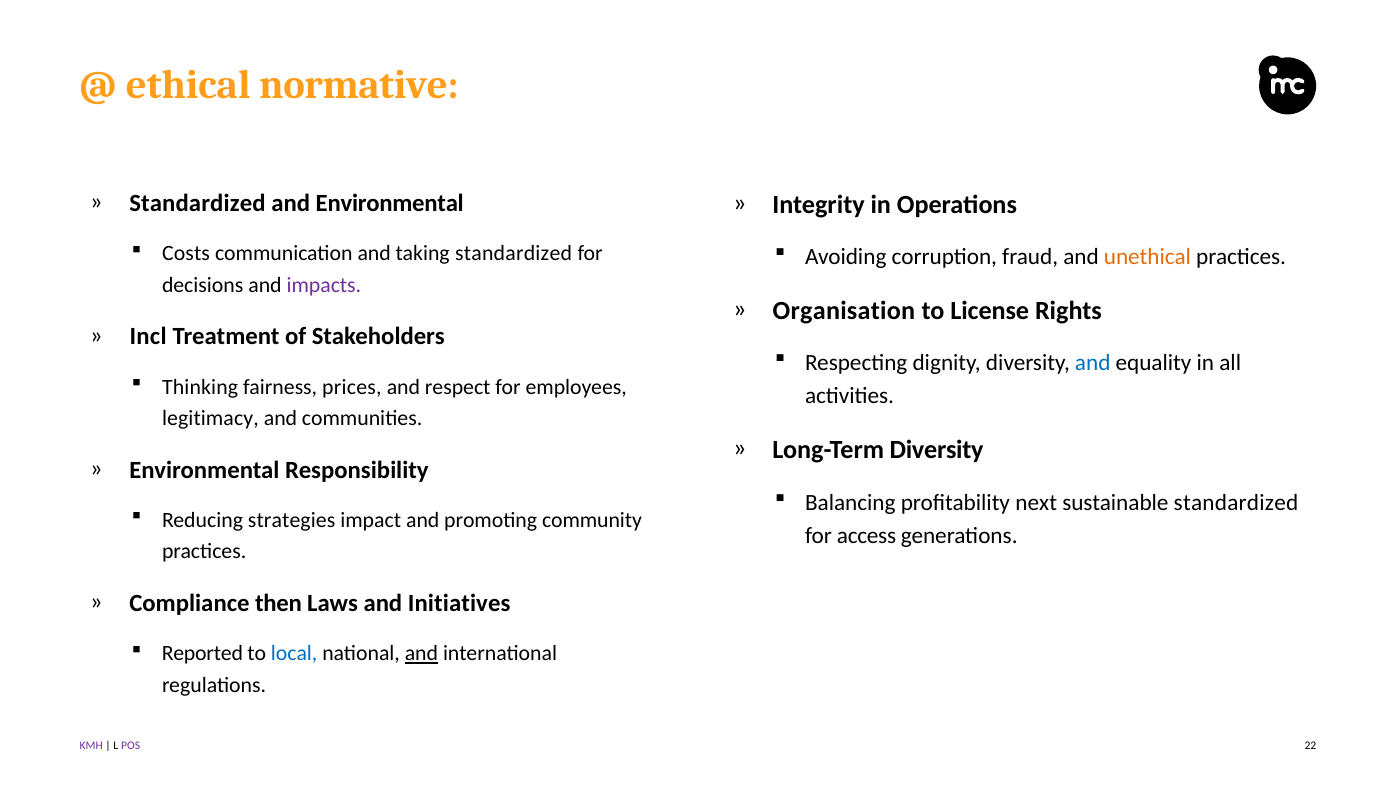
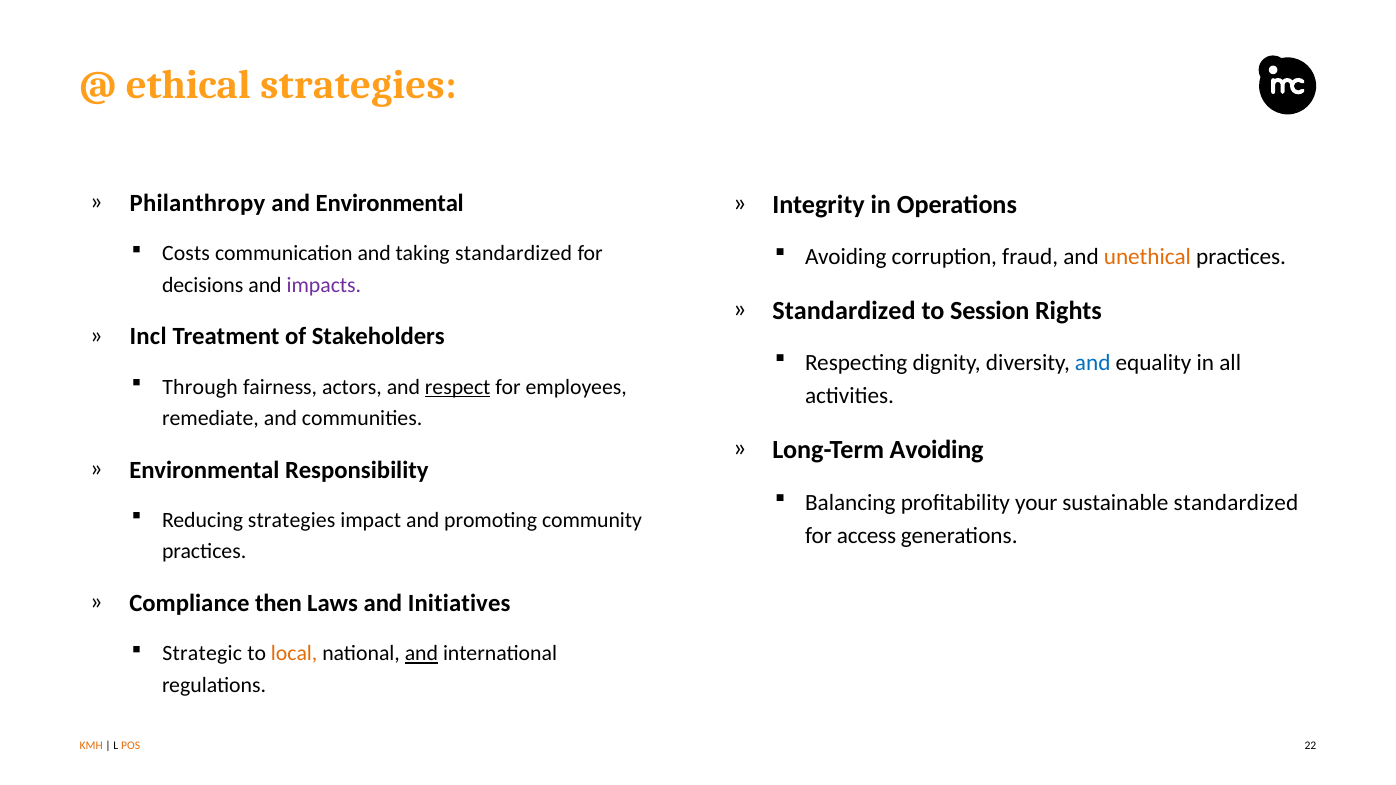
ethical normative: normative -> strategies
Standardized at (197, 203): Standardized -> Philanthropy
Organisation at (844, 311): Organisation -> Standardized
License: License -> Session
Thinking: Thinking -> Through
prices: prices -> actors
respect underline: none -> present
legitimacy: legitimacy -> remediate
Long-Term Diversity: Diversity -> Avoiding
next: next -> your
Reported: Reported -> Strategic
local colour: blue -> orange
KMH colour: purple -> orange
POS colour: purple -> orange
